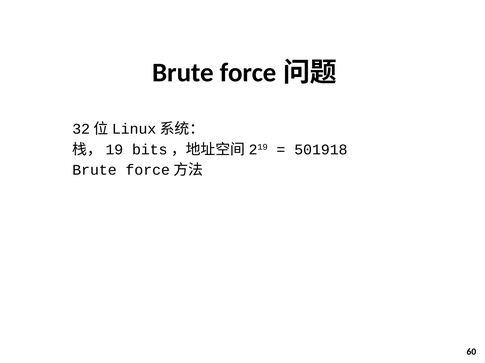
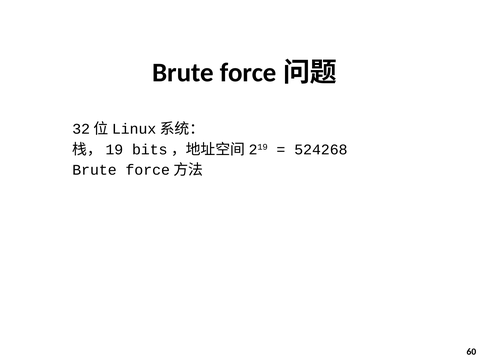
501918: 501918 -> 524268
